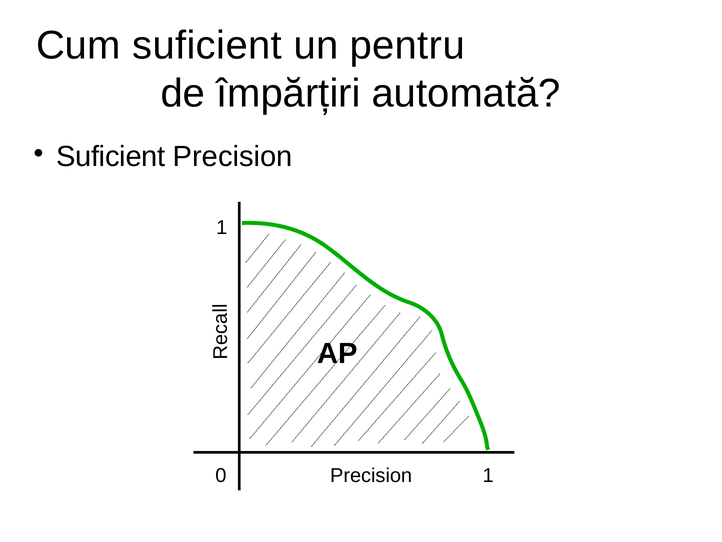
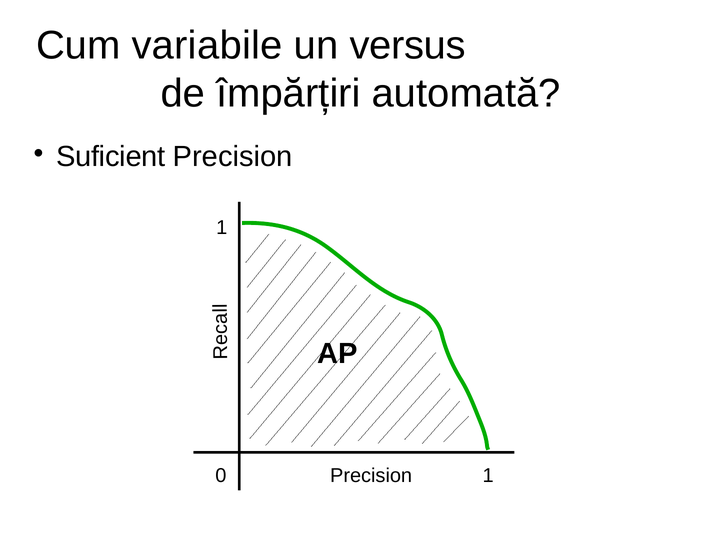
Cum suficient: suficient -> variabile
pentru: pentru -> versus
